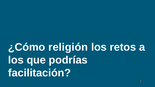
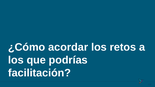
religión: religión -> acordar
